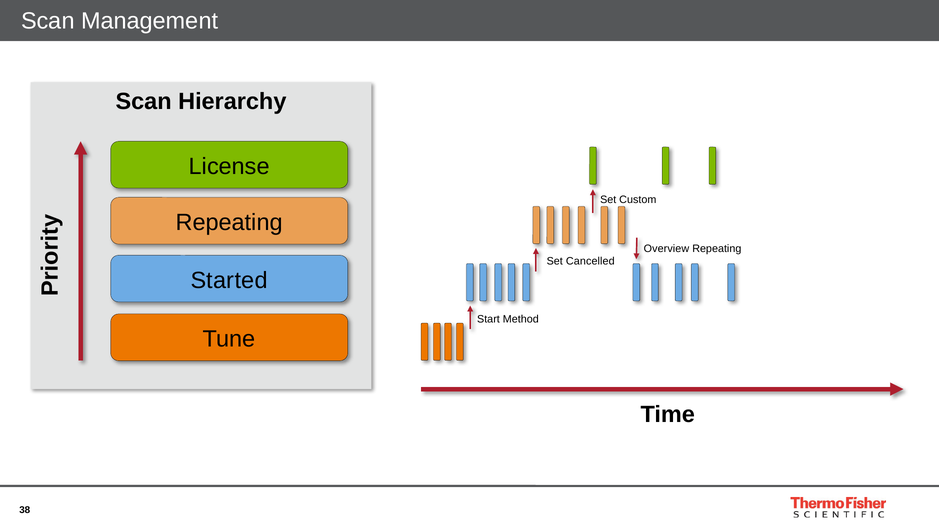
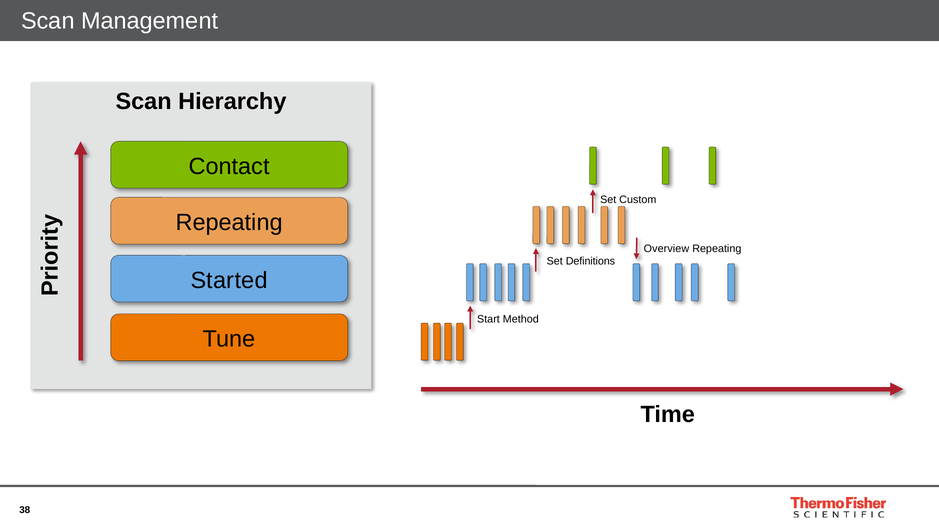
License: License -> Contact
Cancelled: Cancelled -> Definitions
